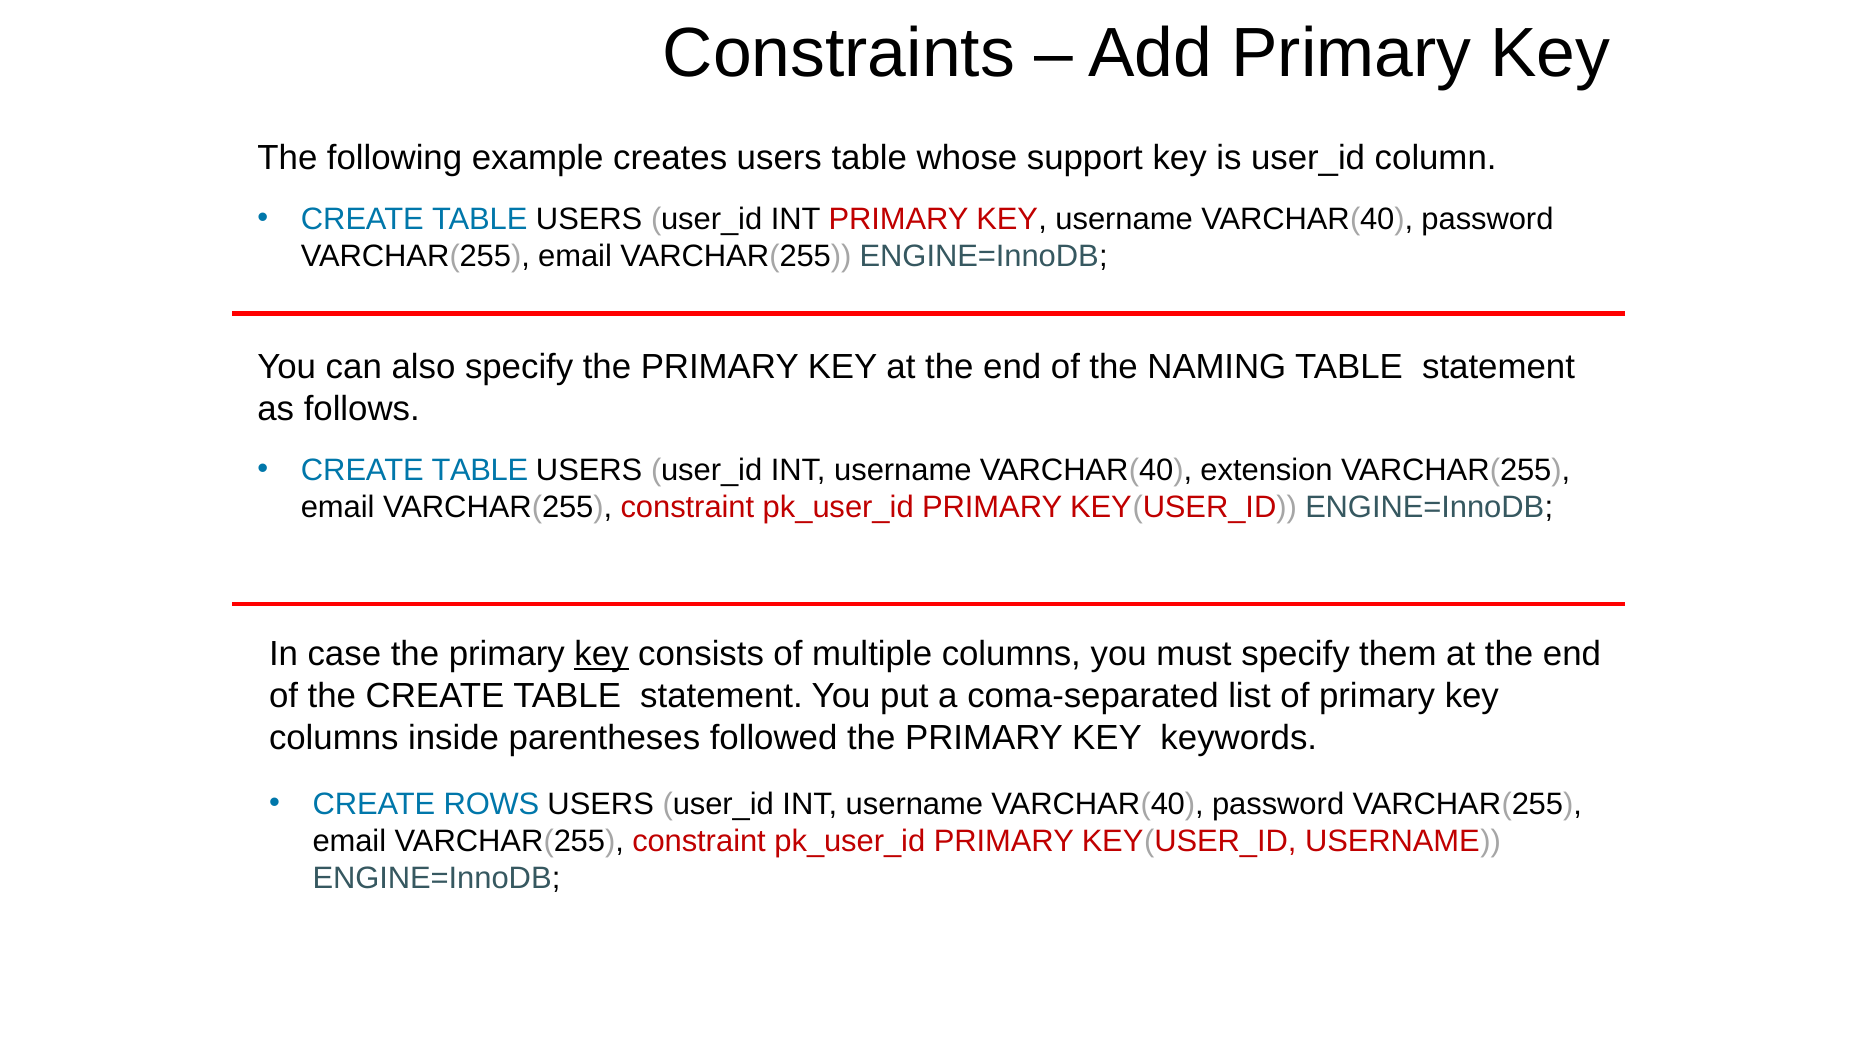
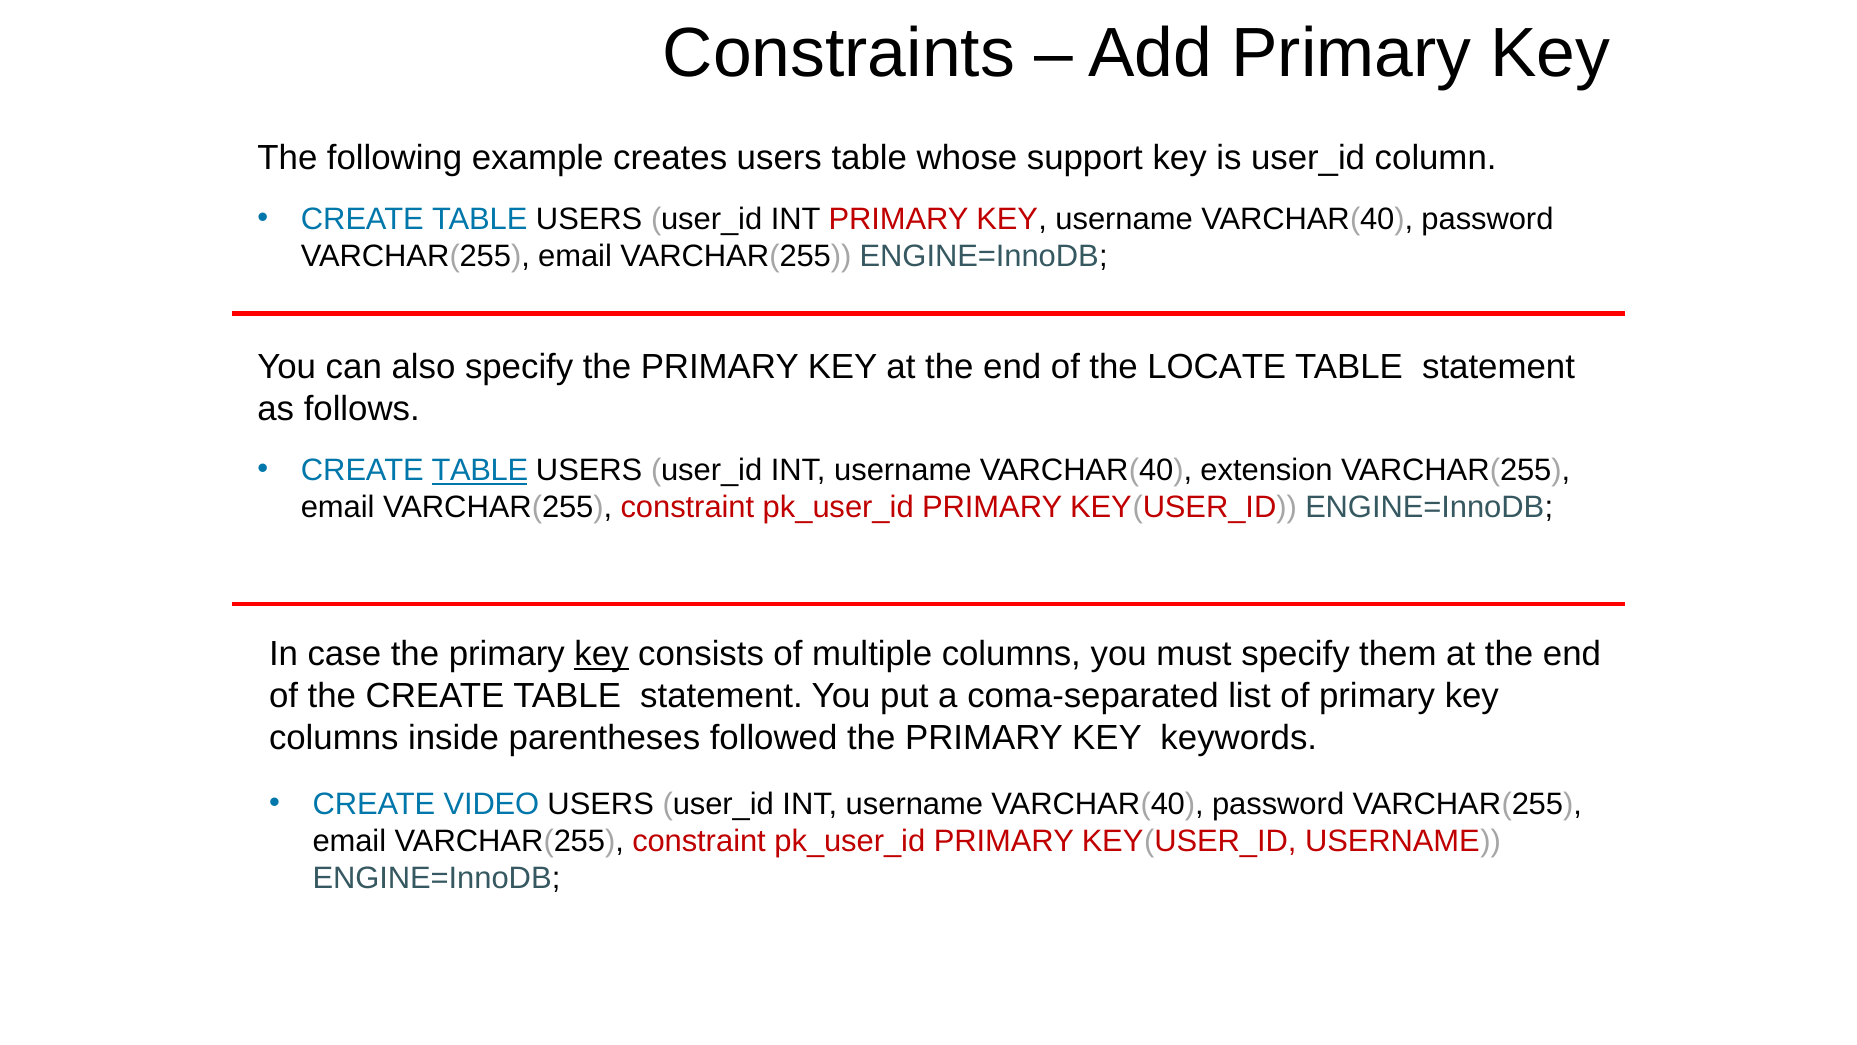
NAMING: NAMING -> LOCATE
TABLE at (480, 470) underline: none -> present
ROWS: ROWS -> VIDEO
